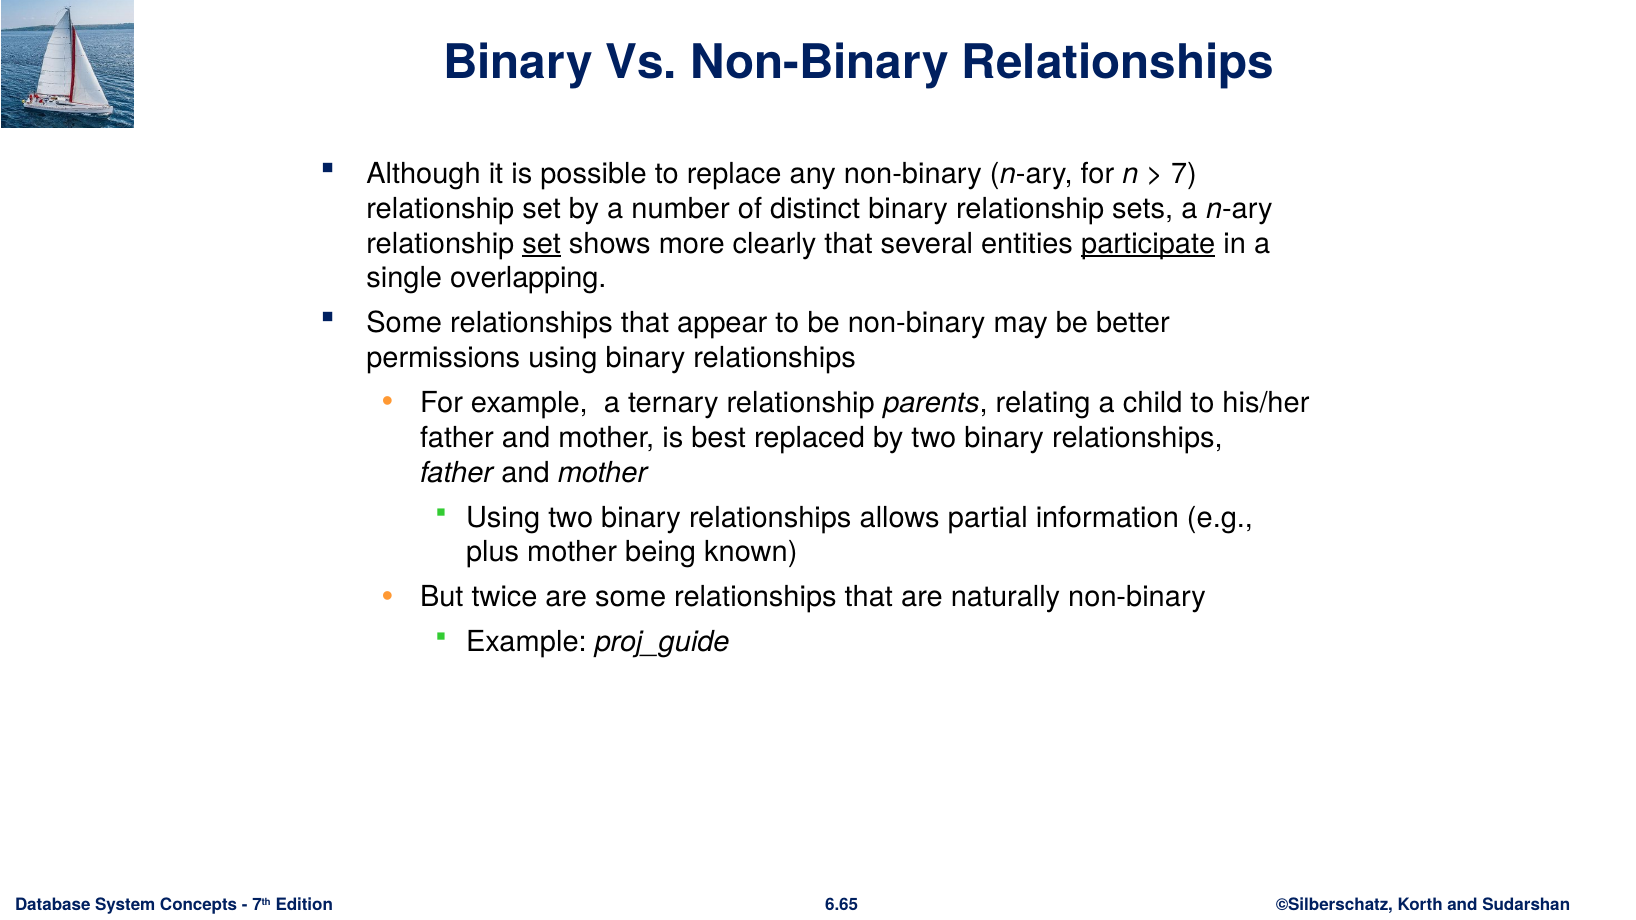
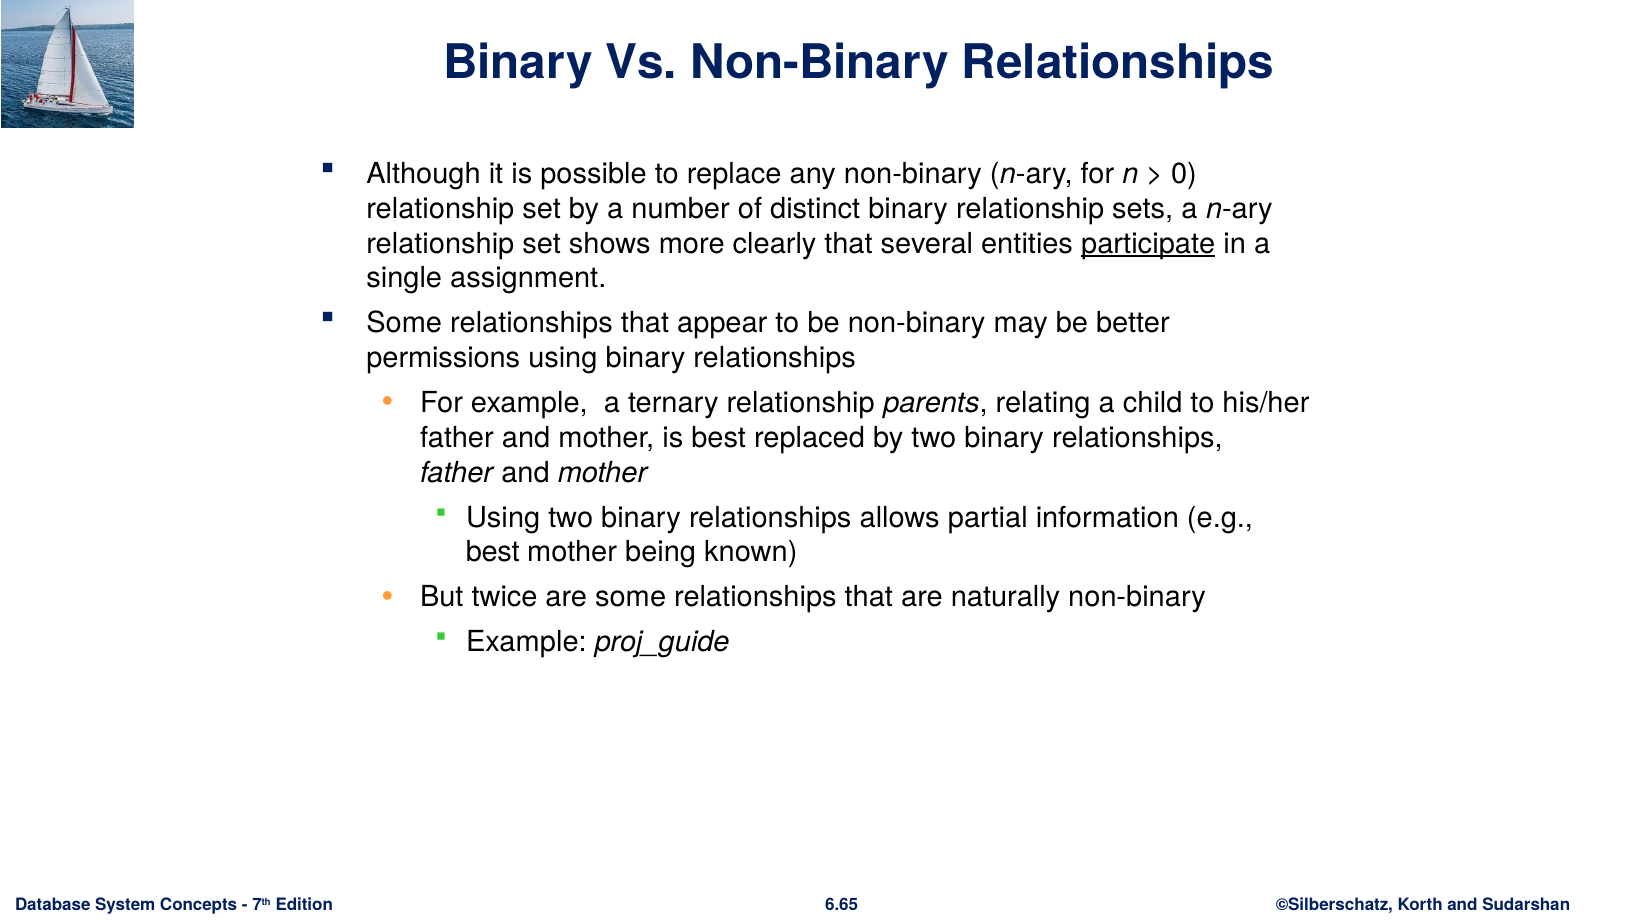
7: 7 -> 0
set at (542, 244) underline: present -> none
overlapping: overlapping -> assignment
plus at (493, 552): plus -> best
